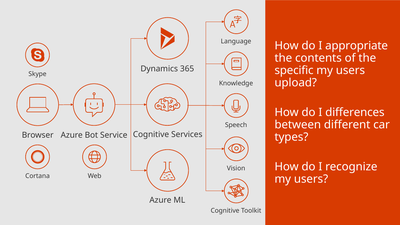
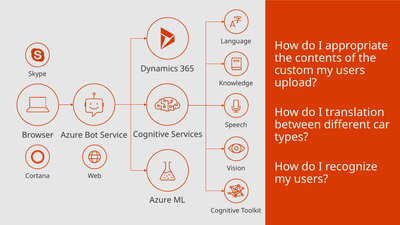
specific: specific -> custom
differences: differences -> translation
